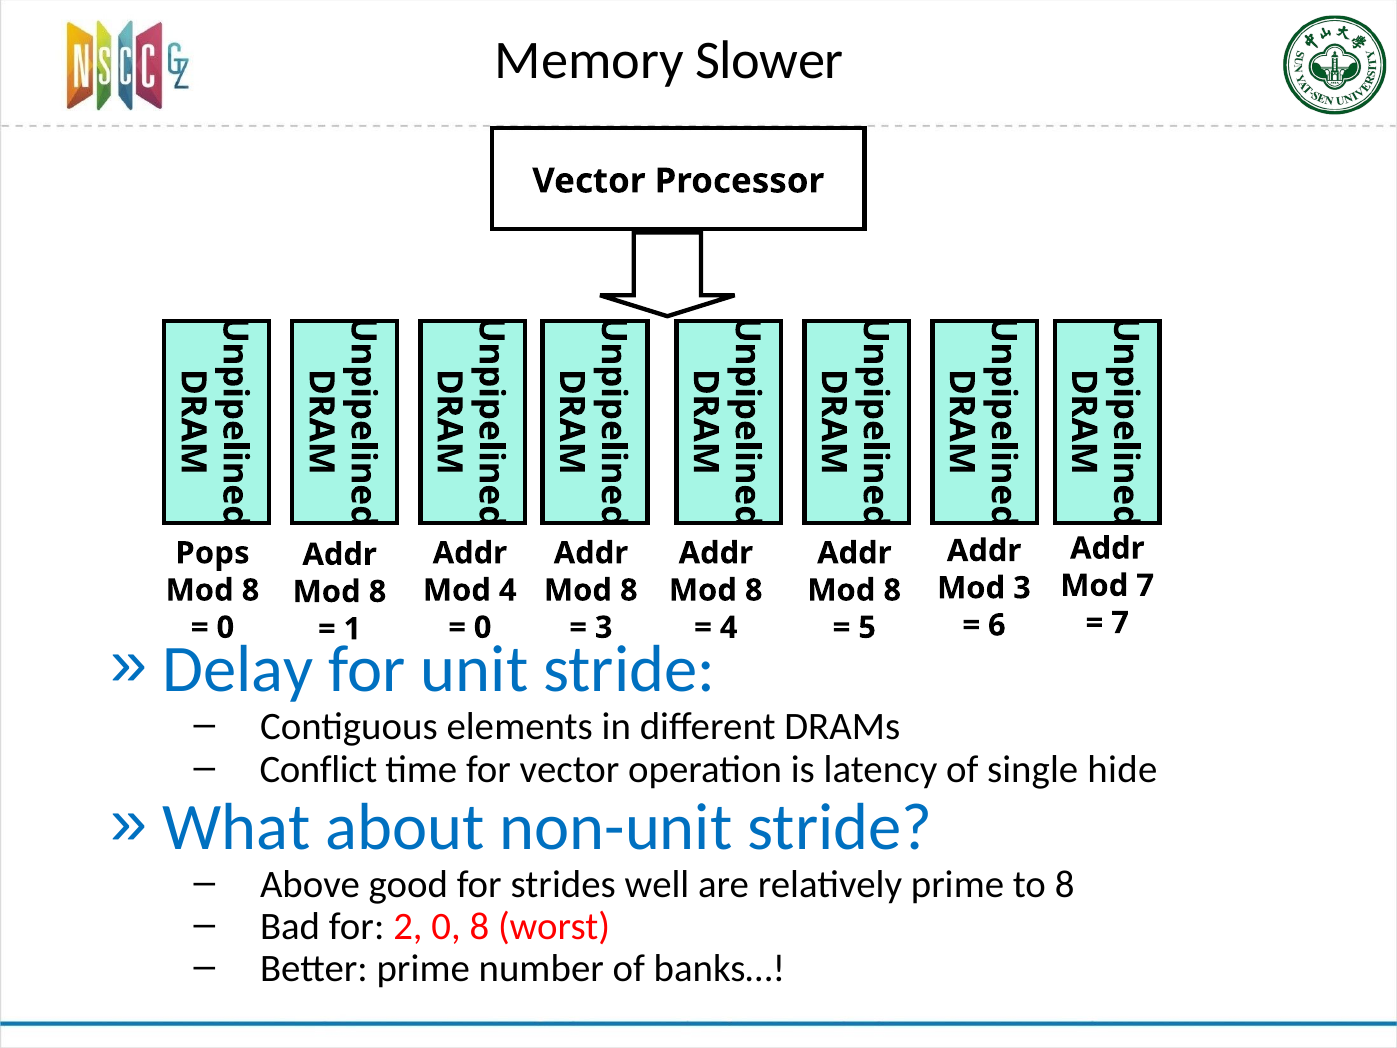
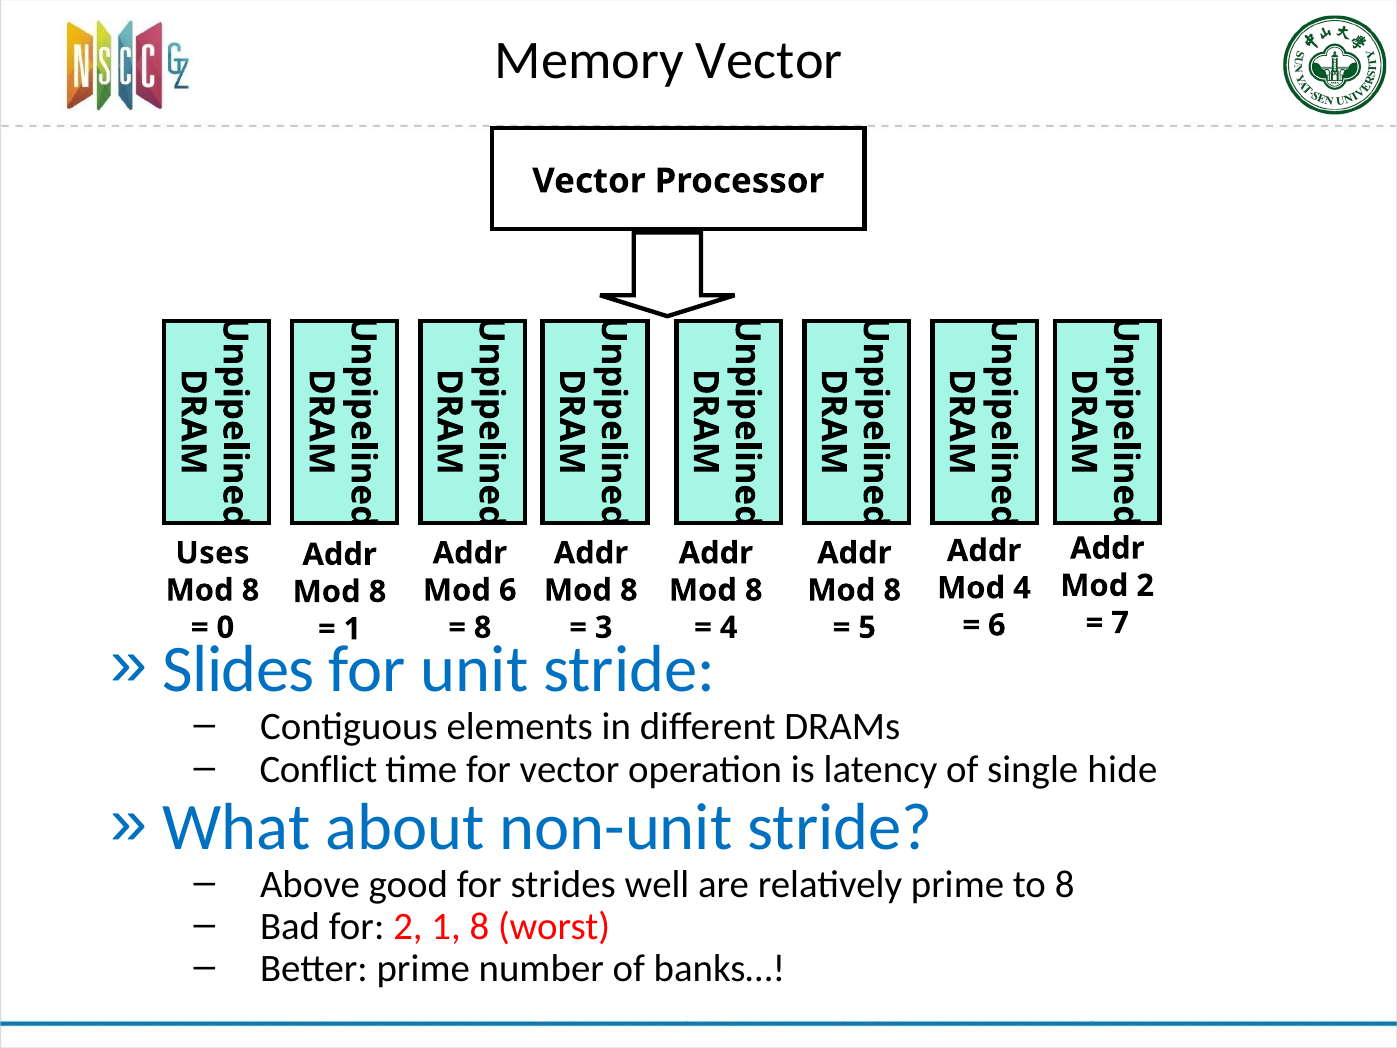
Memory Slower: Slower -> Vector
Pops: Pops -> Uses
Mod 7: 7 -> 2
Mod 3: 3 -> 4
Mod 4: 4 -> 6
0 at (483, 627): 0 -> 8
Delay: Delay -> Slides
2 0: 0 -> 1
